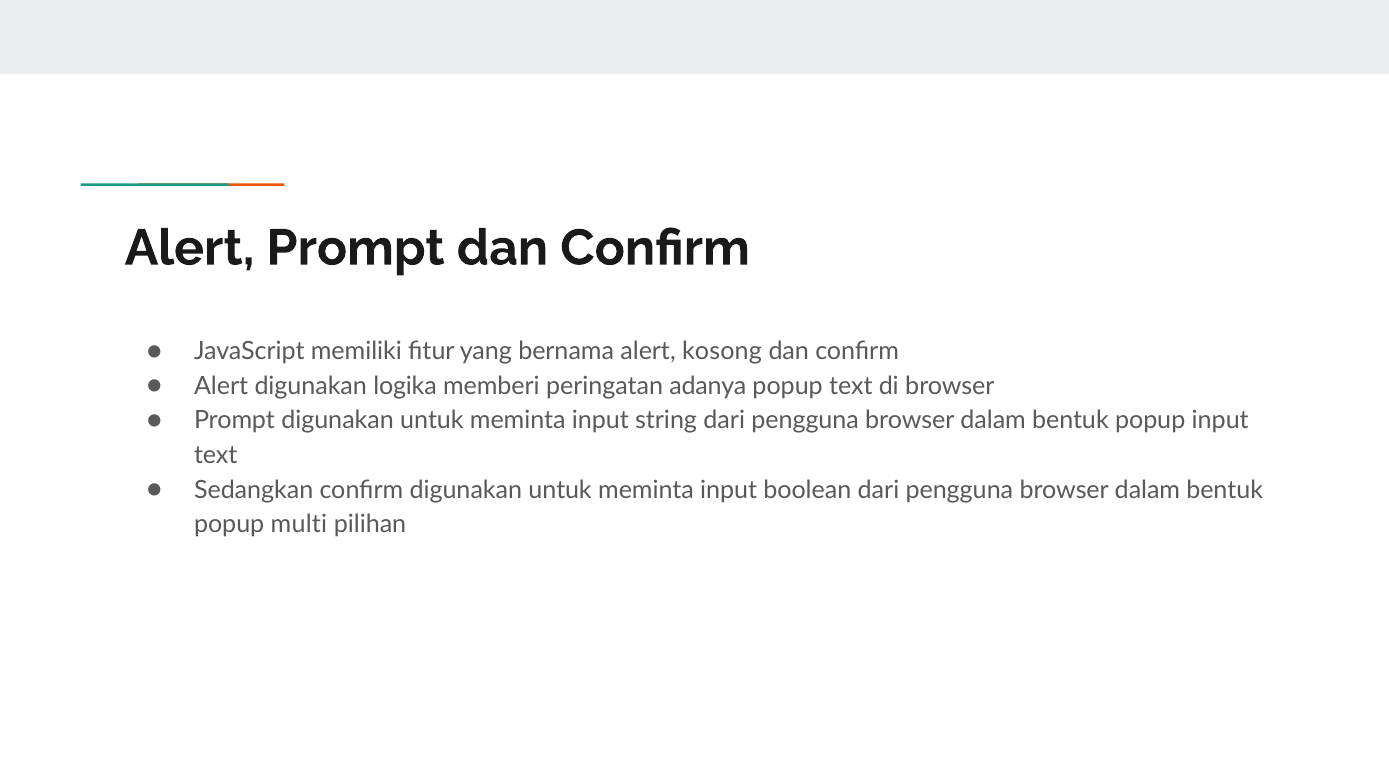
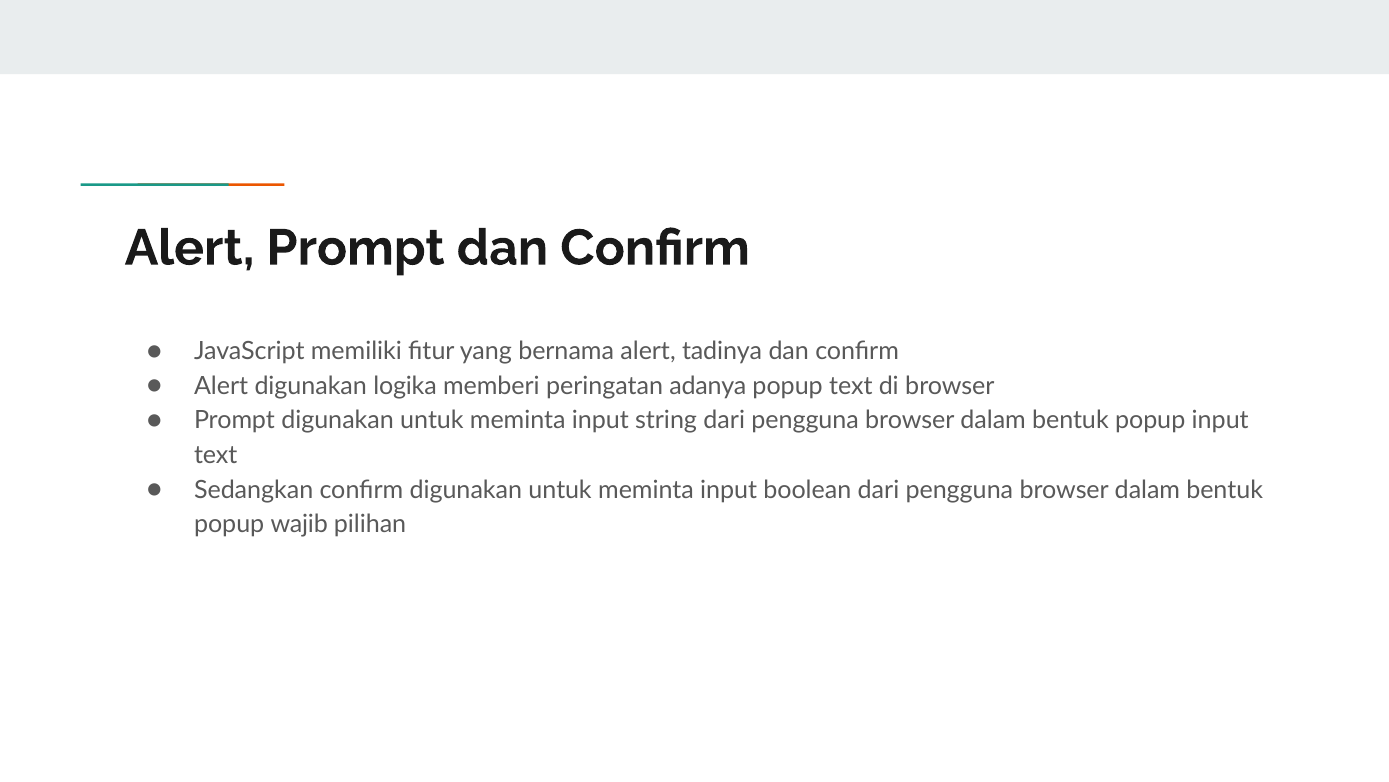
kosong: kosong -> tadinya
multi: multi -> wajib
